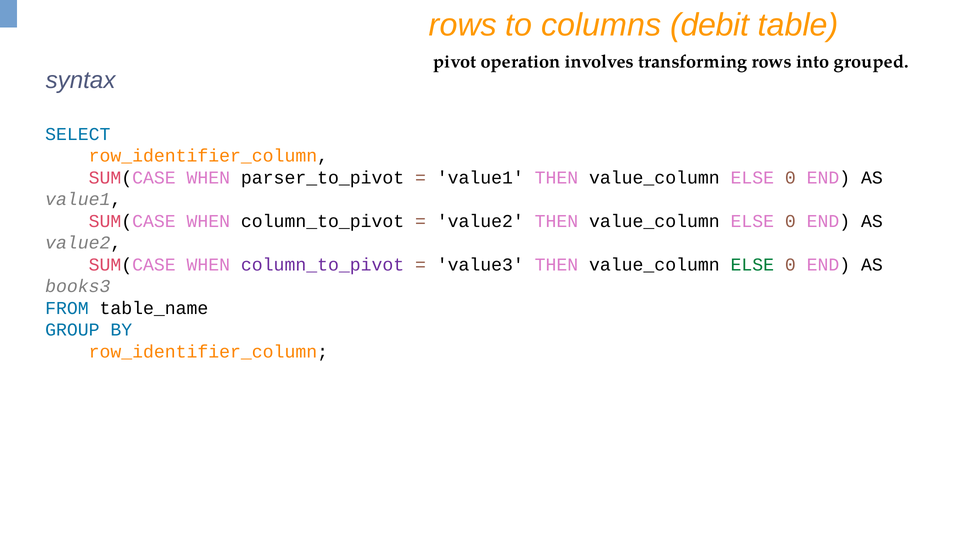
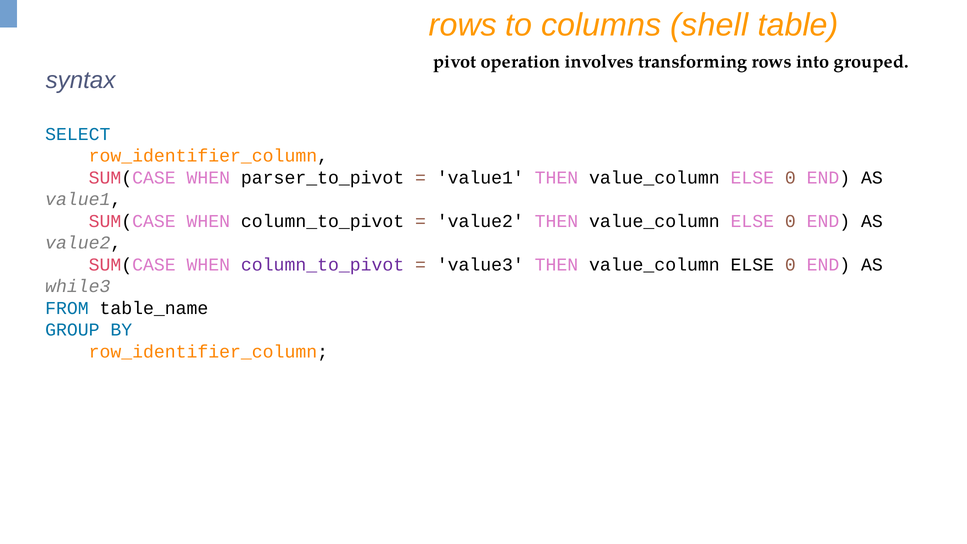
debit: debit -> shell
ELSE at (752, 265) colour: green -> black
books3: books3 -> while3
